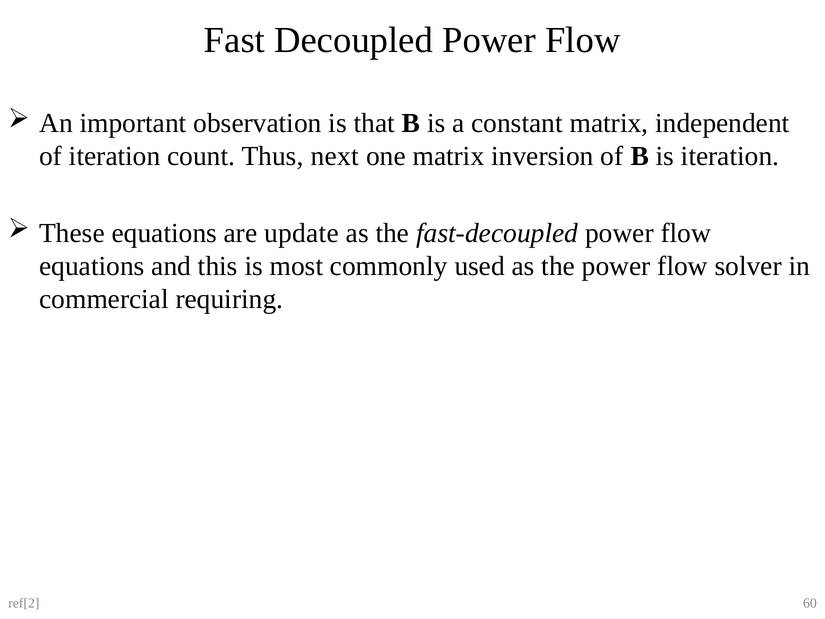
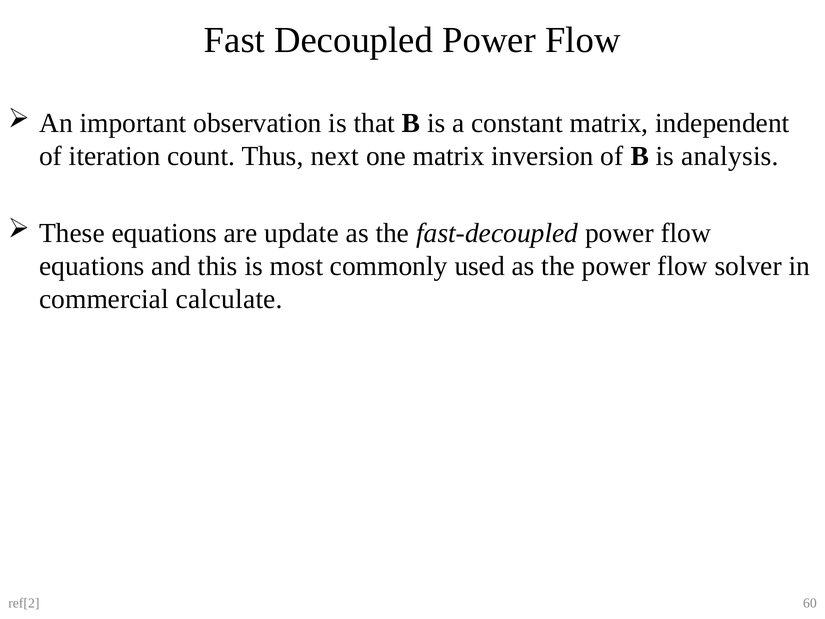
is iteration: iteration -> analysis
requiring: requiring -> calculate
